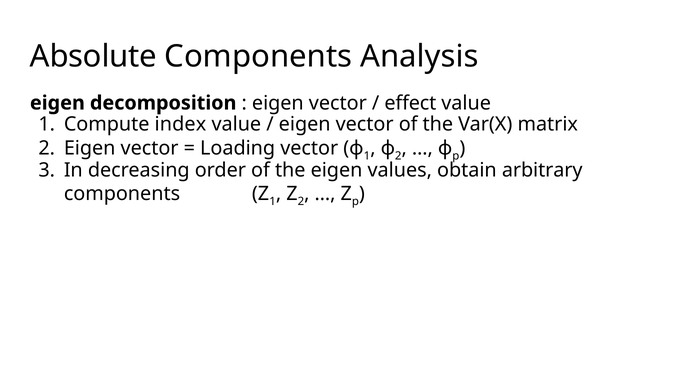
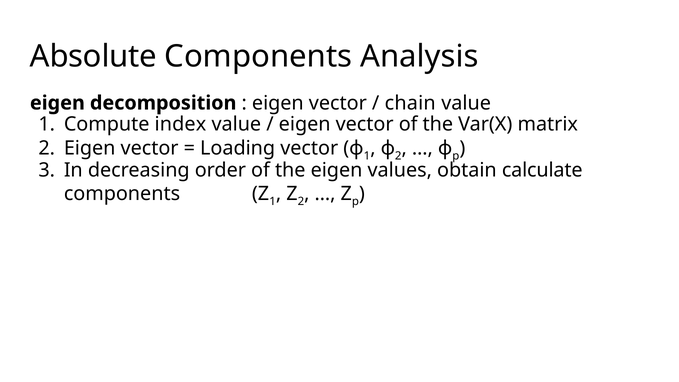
effect: effect -> chain
arbitrary: arbitrary -> calculate
